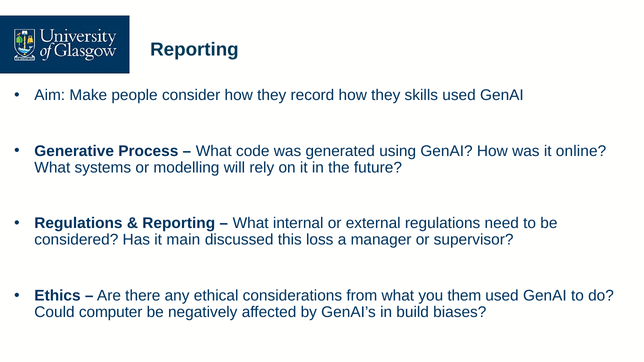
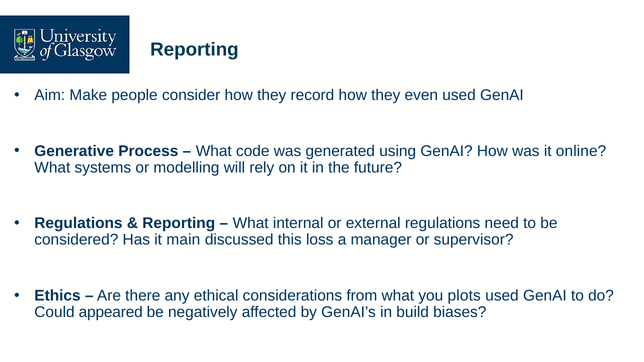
skills: skills -> even
them: them -> plots
computer: computer -> appeared
